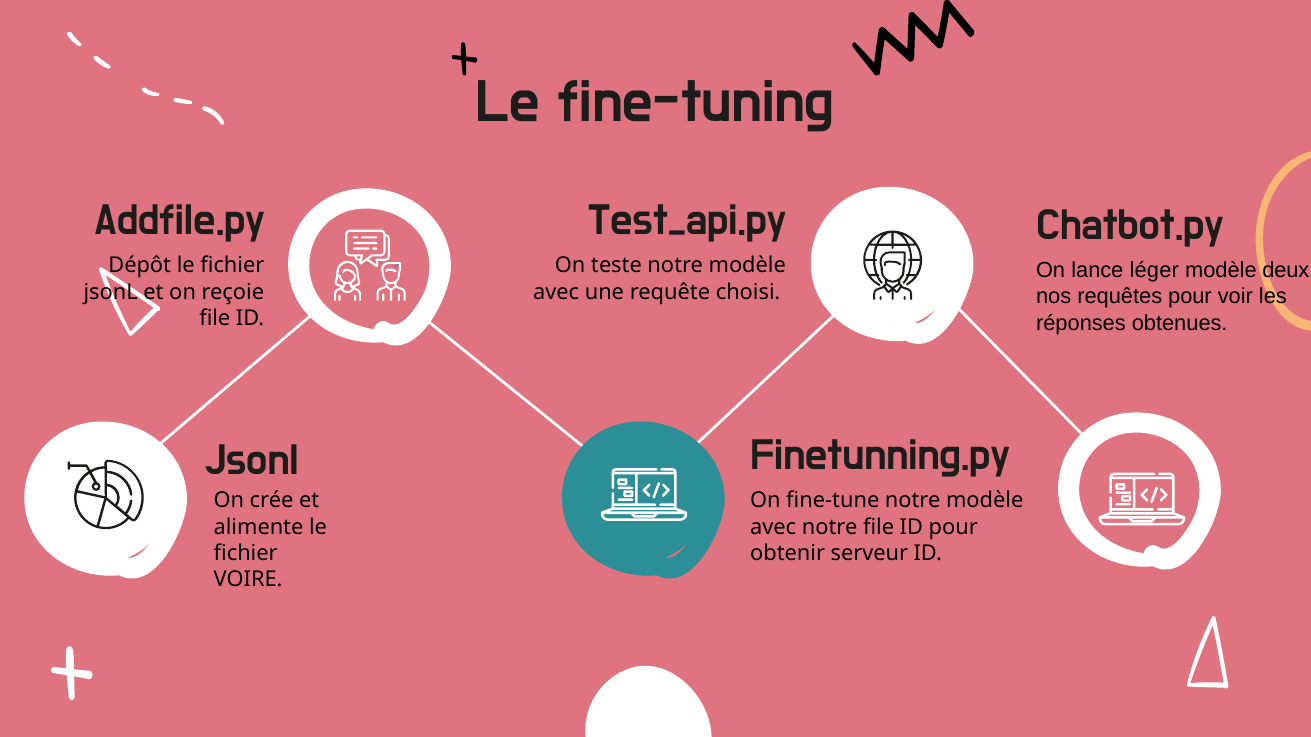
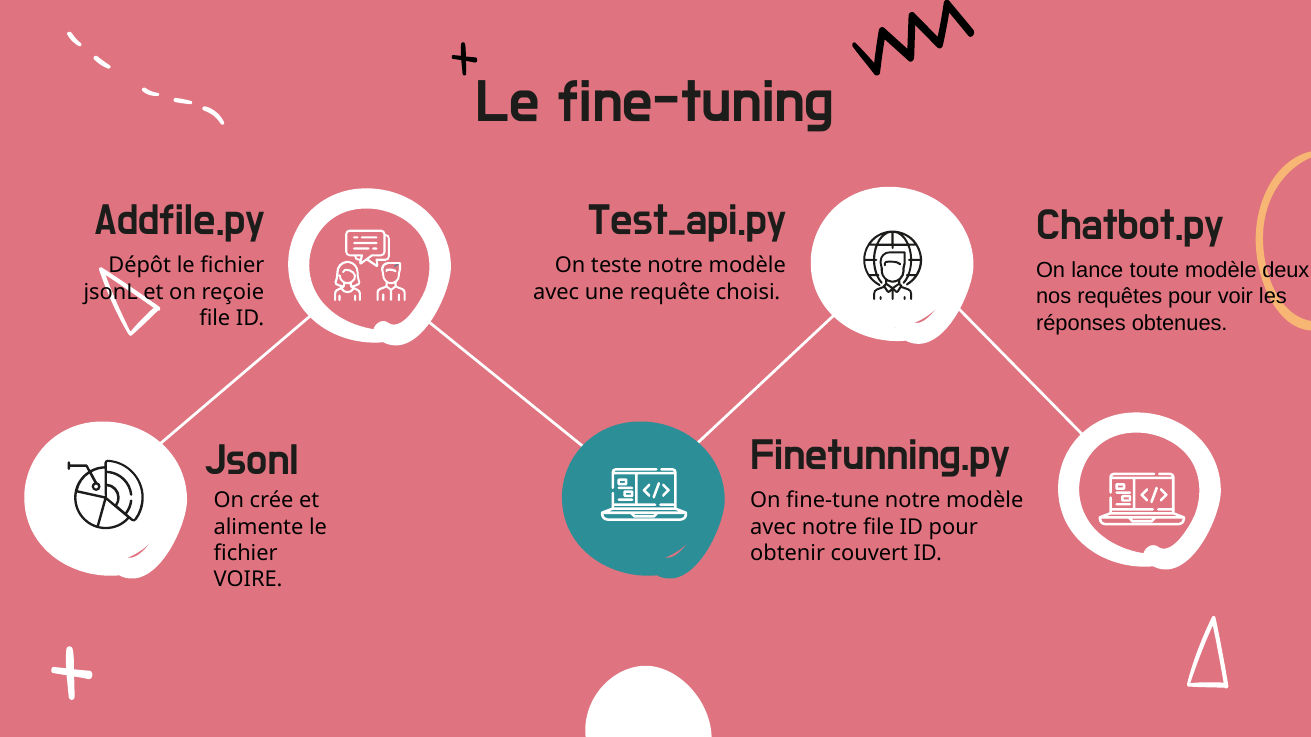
léger: léger -> toute
serveur: serveur -> couvert
